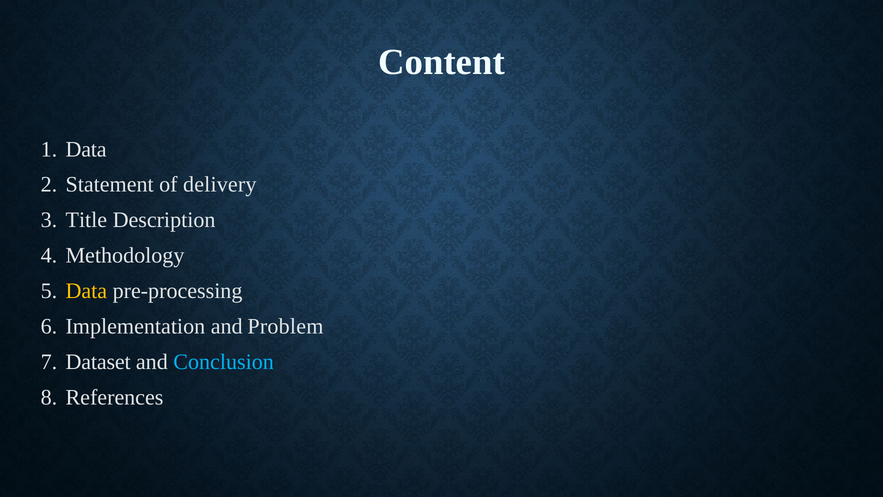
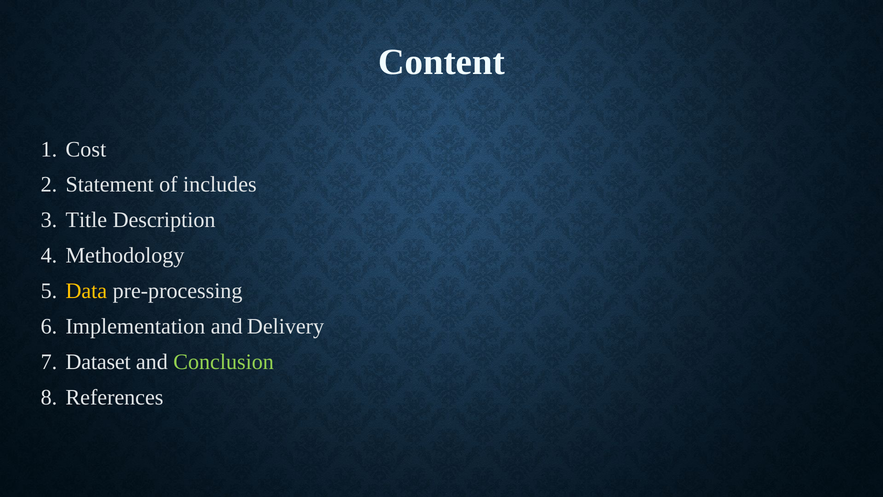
Data at (86, 149): Data -> Cost
delivery: delivery -> includes
Problem: Problem -> Delivery
Conclusion colour: light blue -> light green
